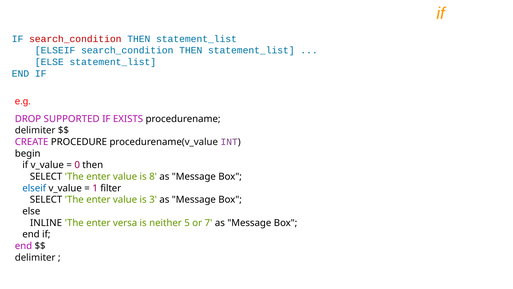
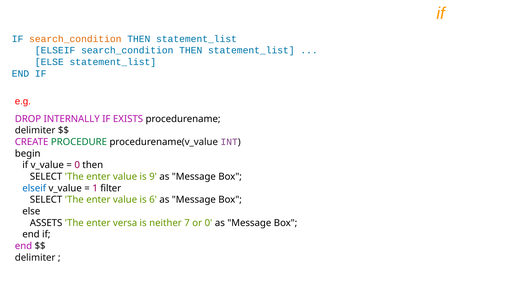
search_condition at (75, 39) colour: red -> orange
SUPPORTED: SUPPORTED -> INTERNALLY
PROCEDURE colour: black -> green
8: 8 -> 9
3: 3 -> 6
INLINE: INLINE -> ASSETS
5: 5 -> 7
or 7: 7 -> 0
